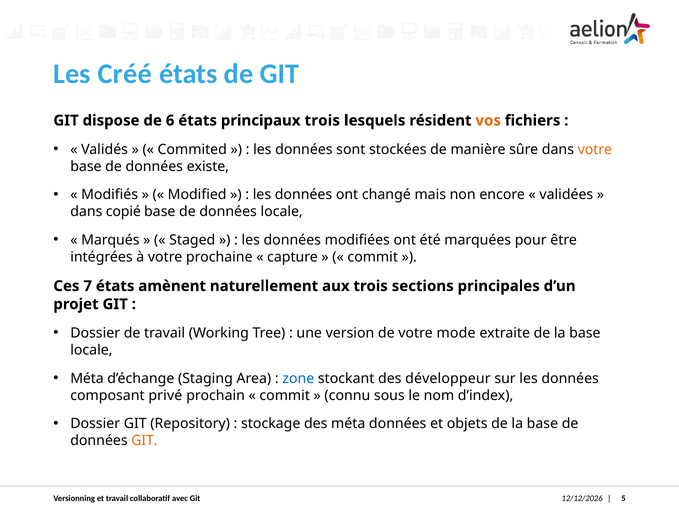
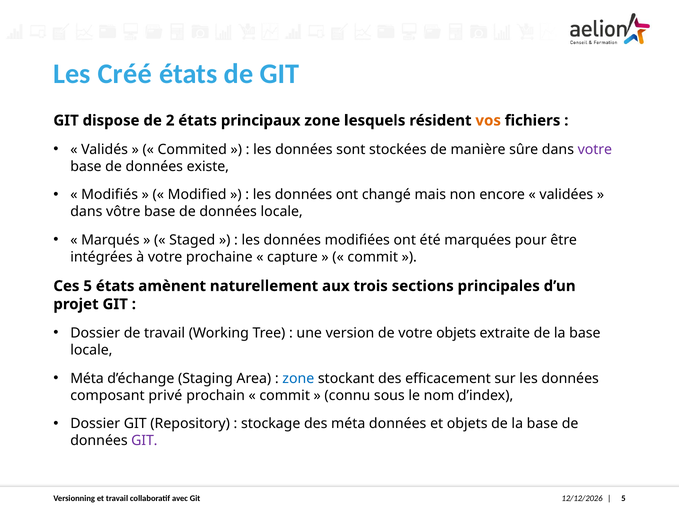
6: 6 -> 2
principaux trois: trois -> zone
votre at (595, 149) colour: orange -> purple
copié: copié -> vôtre
Ces 7: 7 -> 5
votre mode: mode -> objets
développeur: développeur -> efficacement
GIT at (144, 440) colour: orange -> purple
